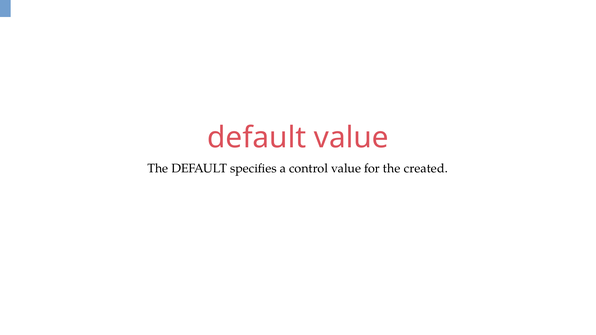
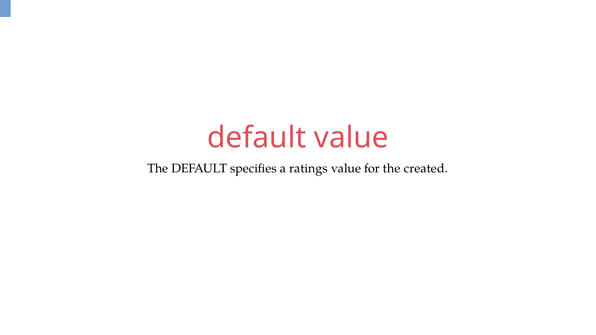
control: control -> ratings
